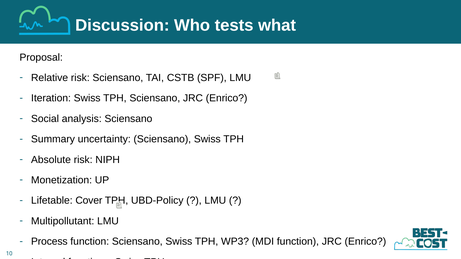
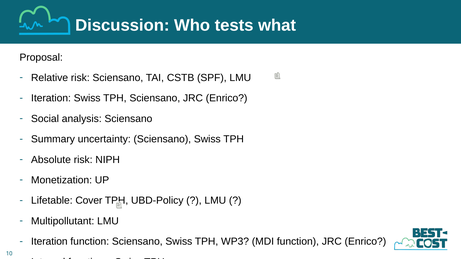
Process at (49, 242): Process -> Iteration
